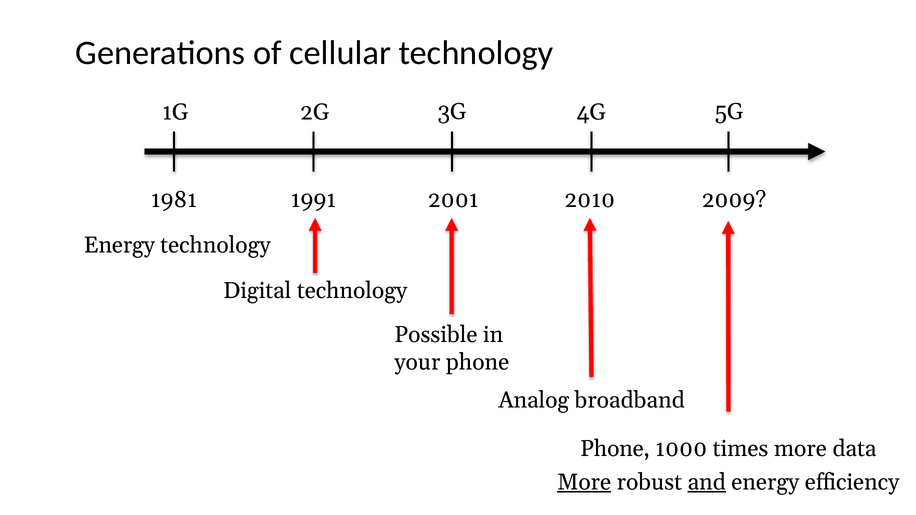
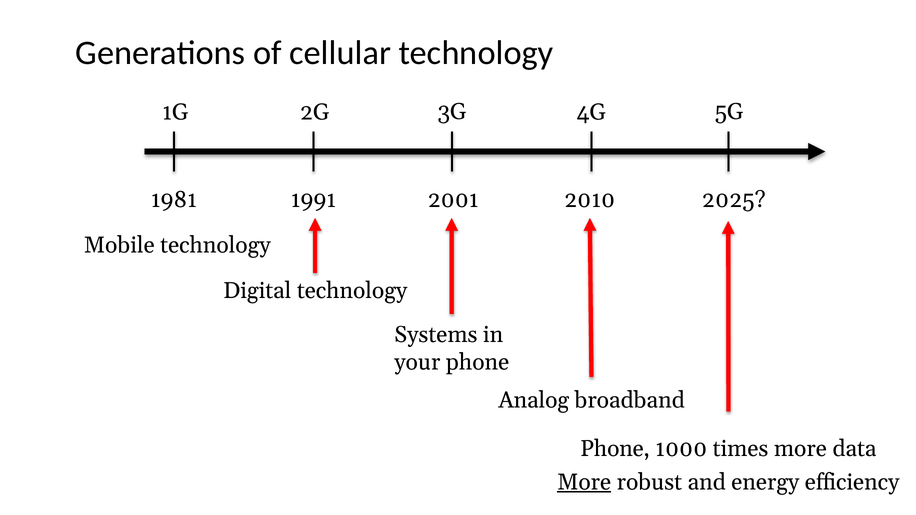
2009: 2009 -> 2025
Energy at (119, 245): Energy -> Mobile
Possible: Possible -> Systems
and underline: present -> none
